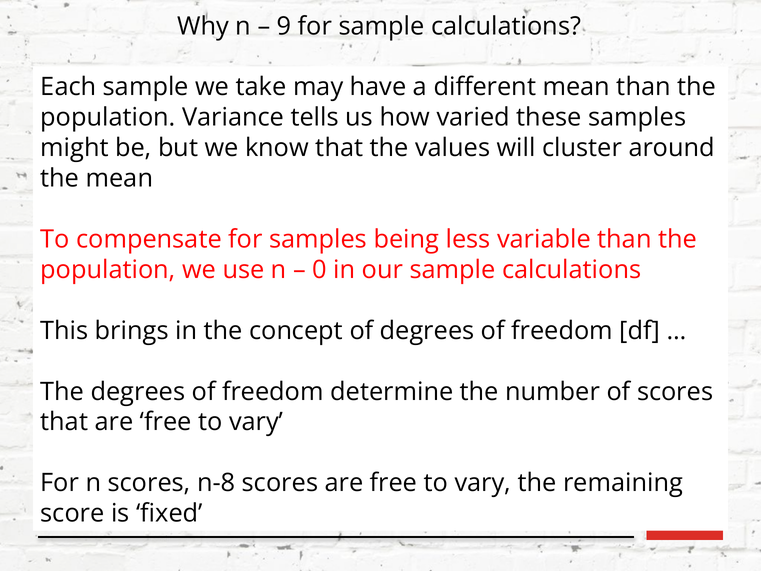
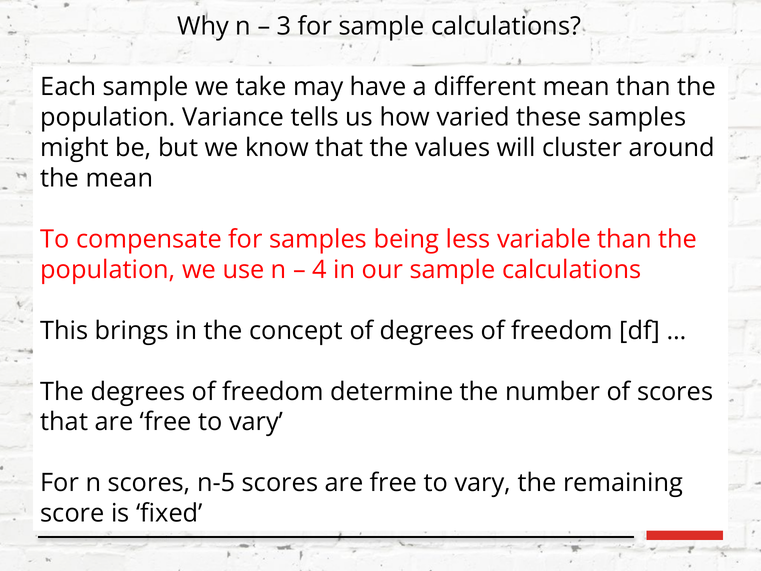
9: 9 -> 3
0: 0 -> 4
n-8: n-8 -> n-5
